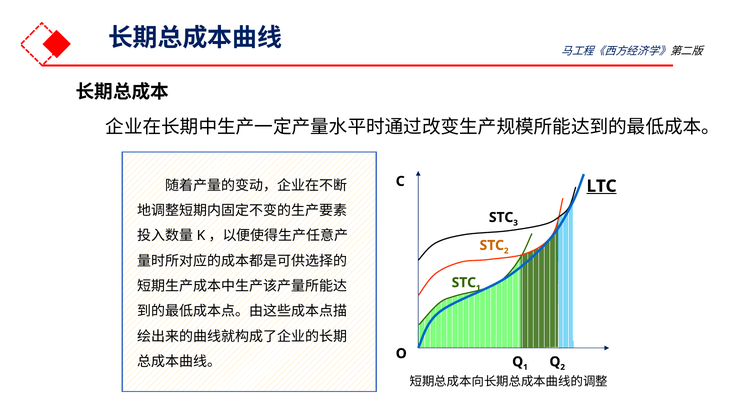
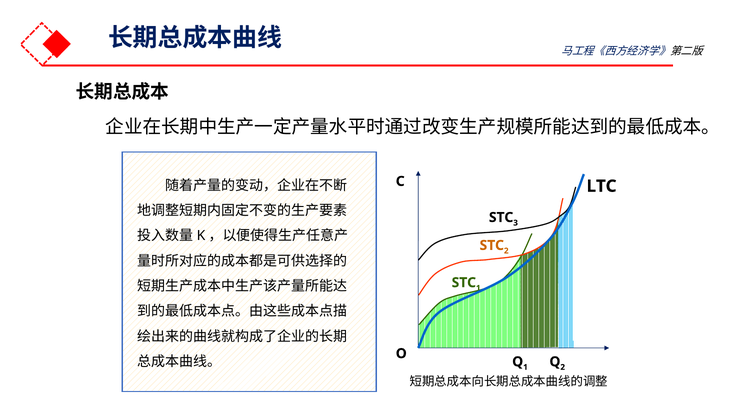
LTC underline: present -> none
